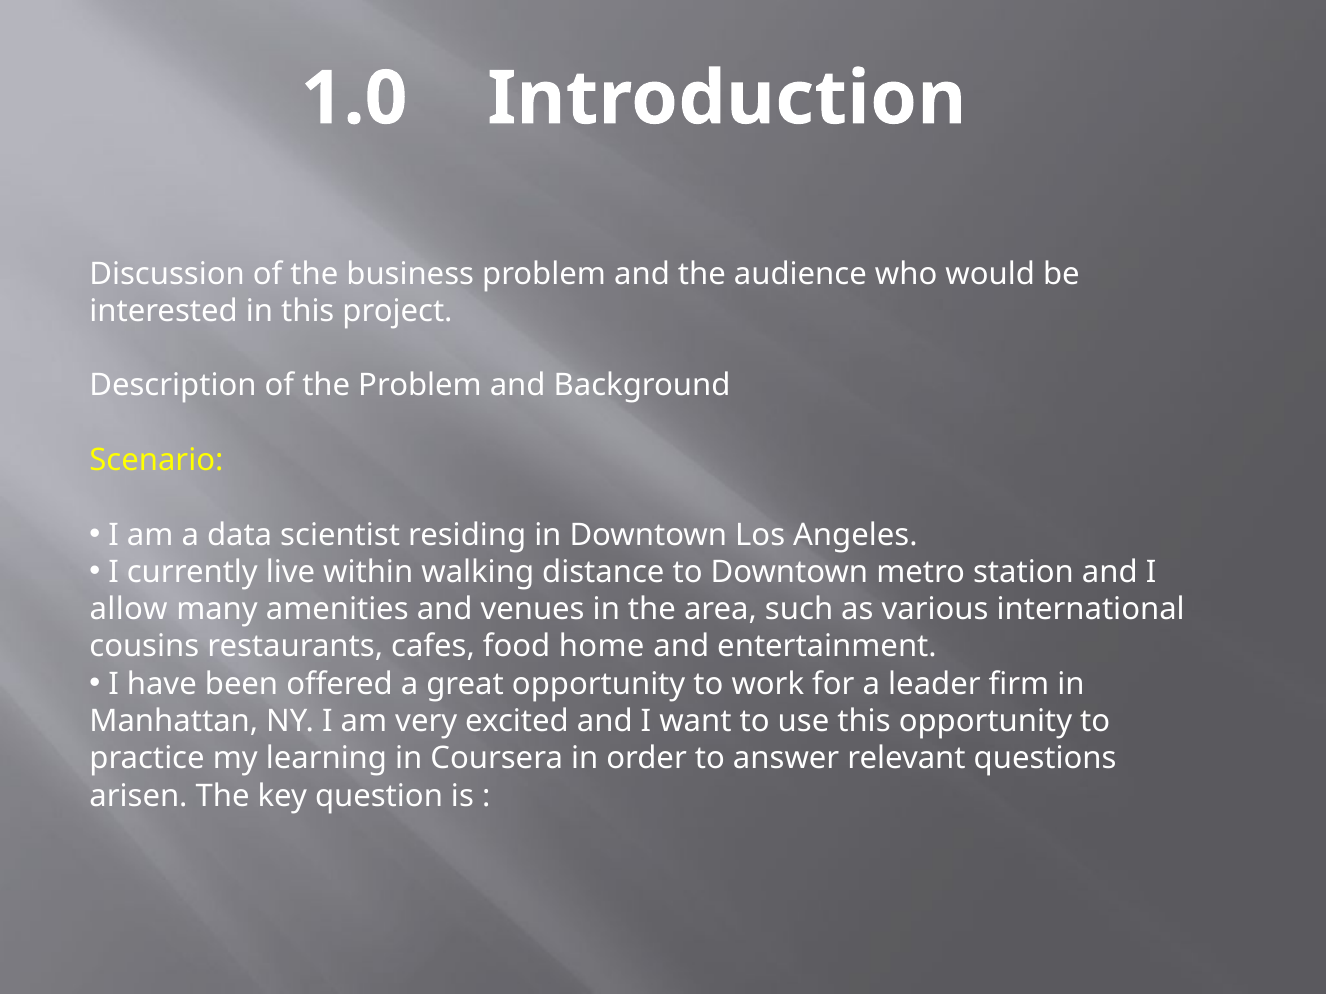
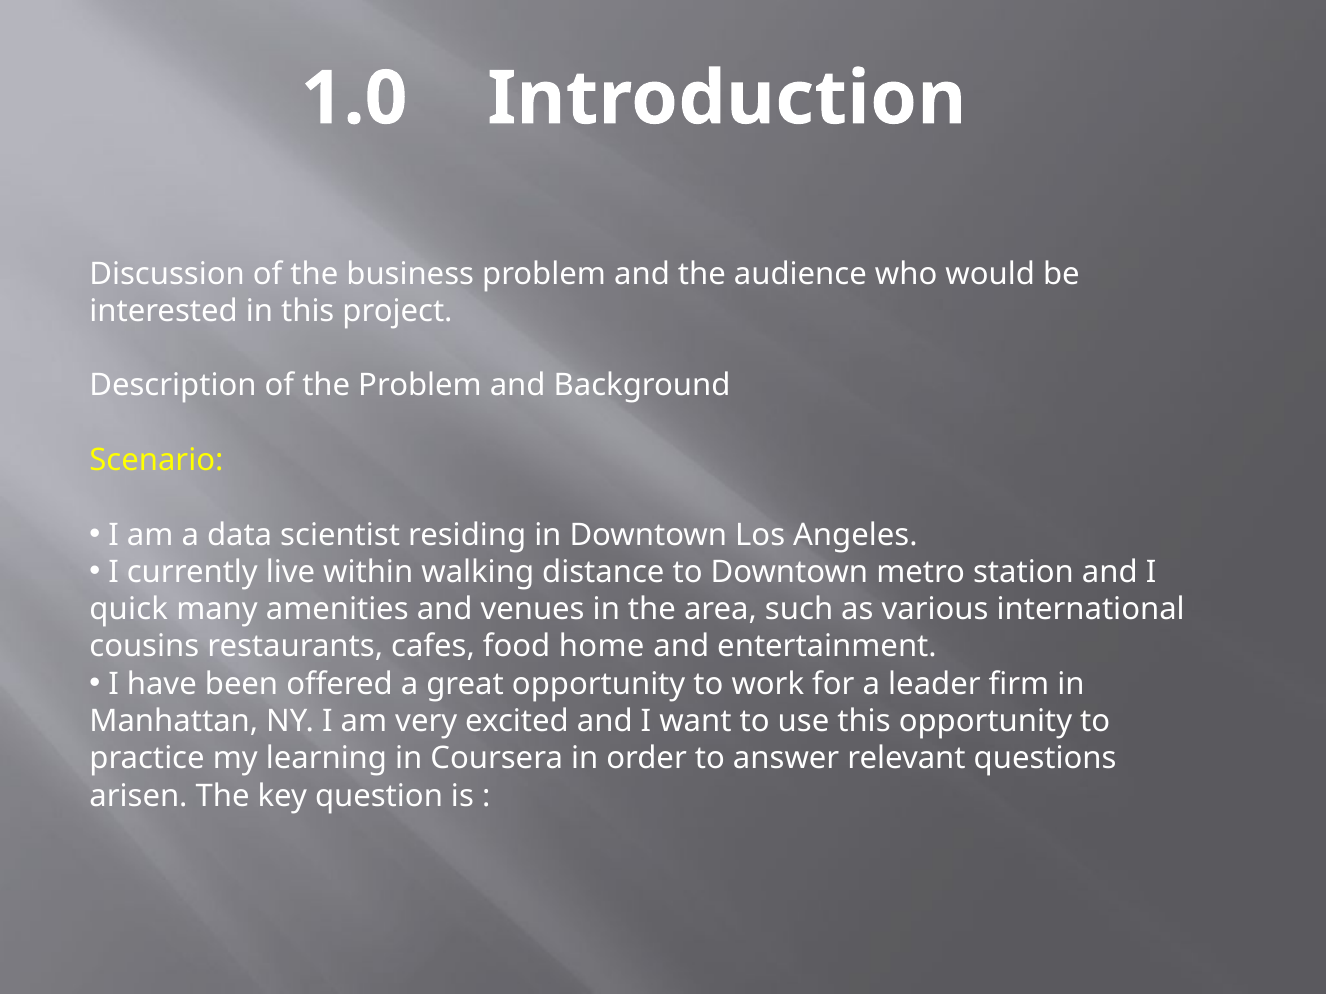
allow: allow -> quick
